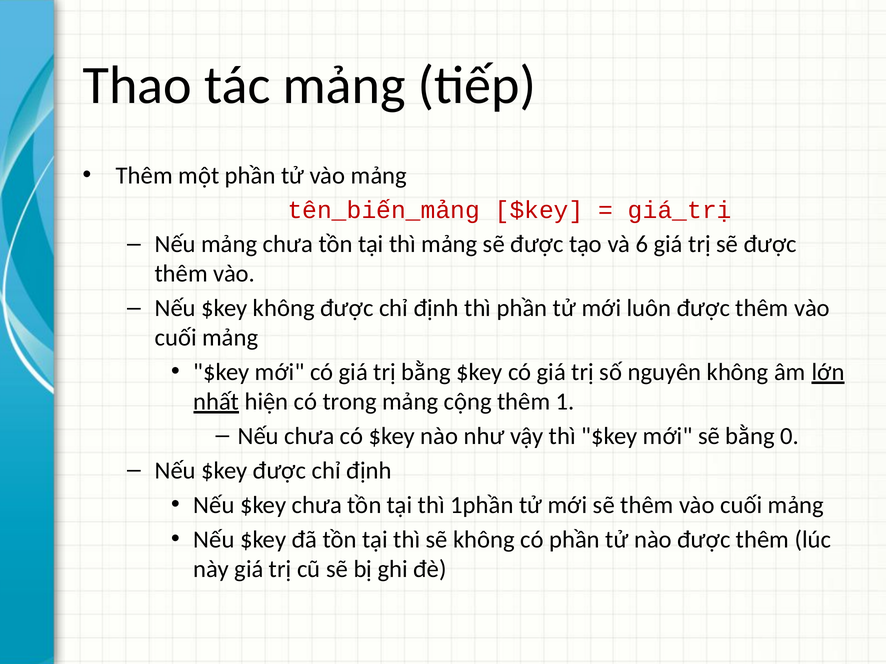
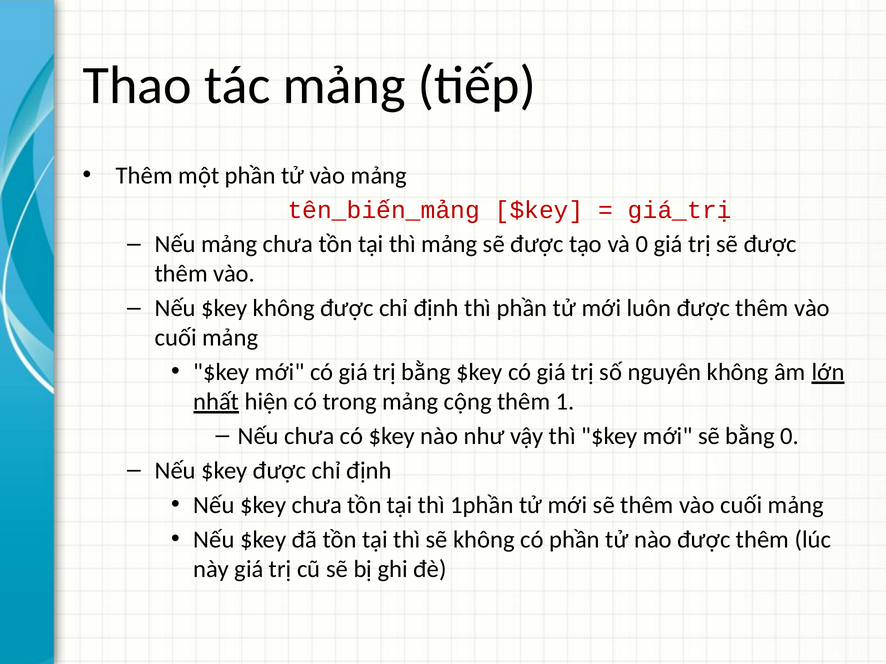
và 6: 6 -> 0
